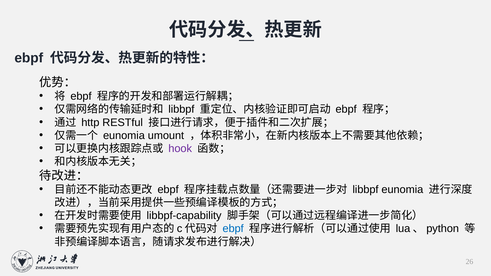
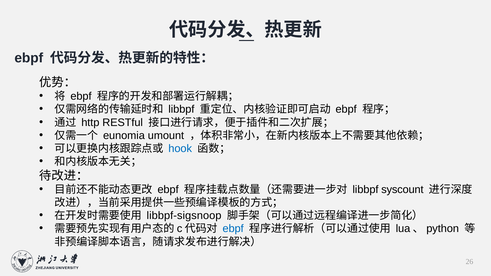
hook colour: purple -> blue
libbpf eunomia: eunomia -> syscount
libbpf-capability: libbpf-capability -> libbpf-sigsnoop
